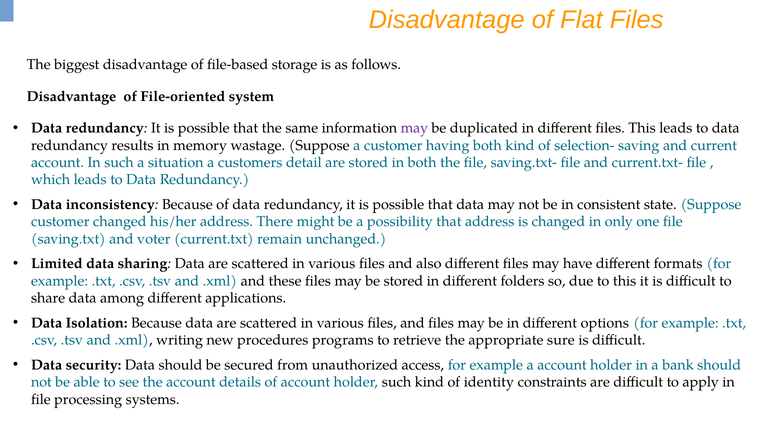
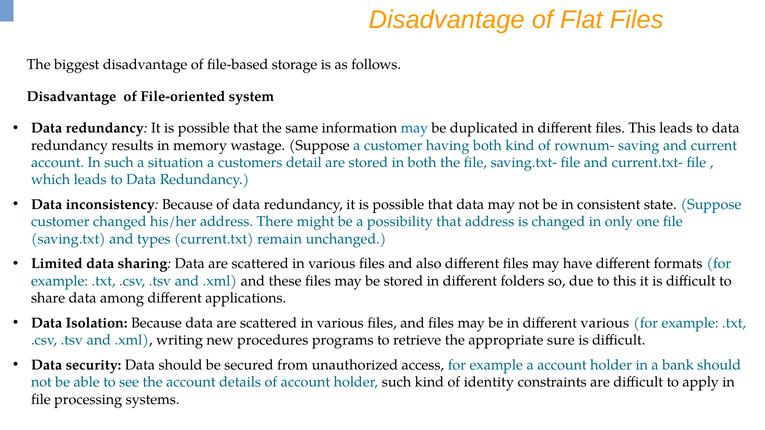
may at (414, 128) colour: purple -> blue
selection-: selection- -> rownum-
voter: voter -> types
different options: options -> various
